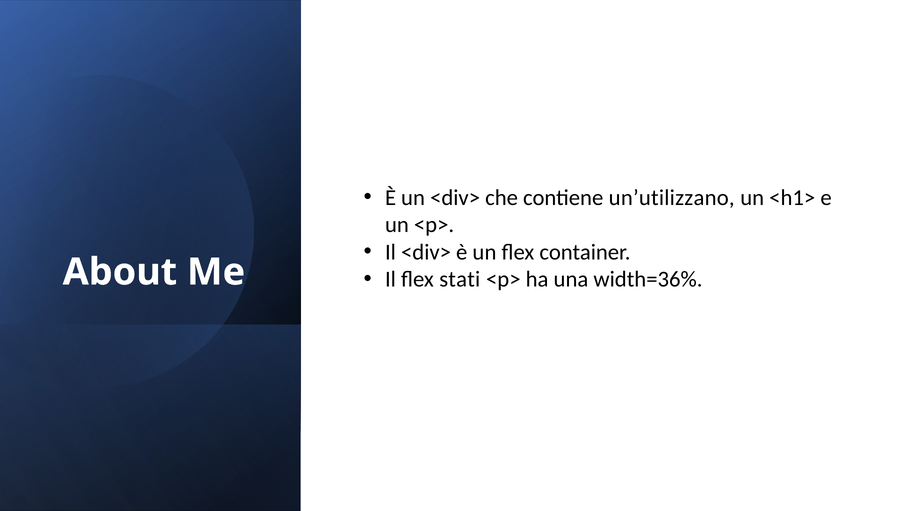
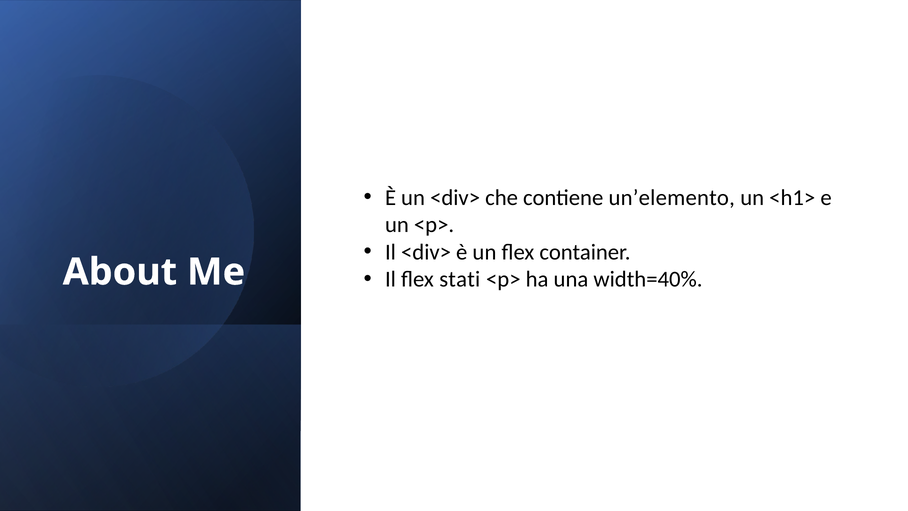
un’utilizzano: un’utilizzano -> un’elemento
width=36%: width=36% -> width=40%
